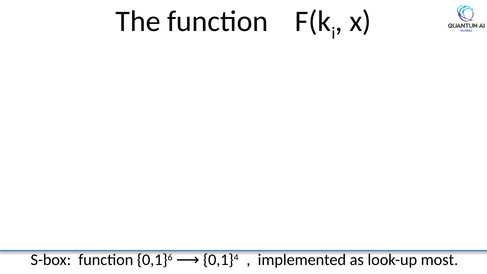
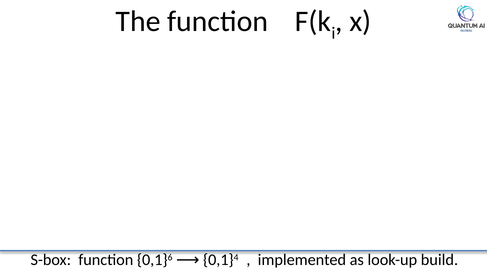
most: most -> build
